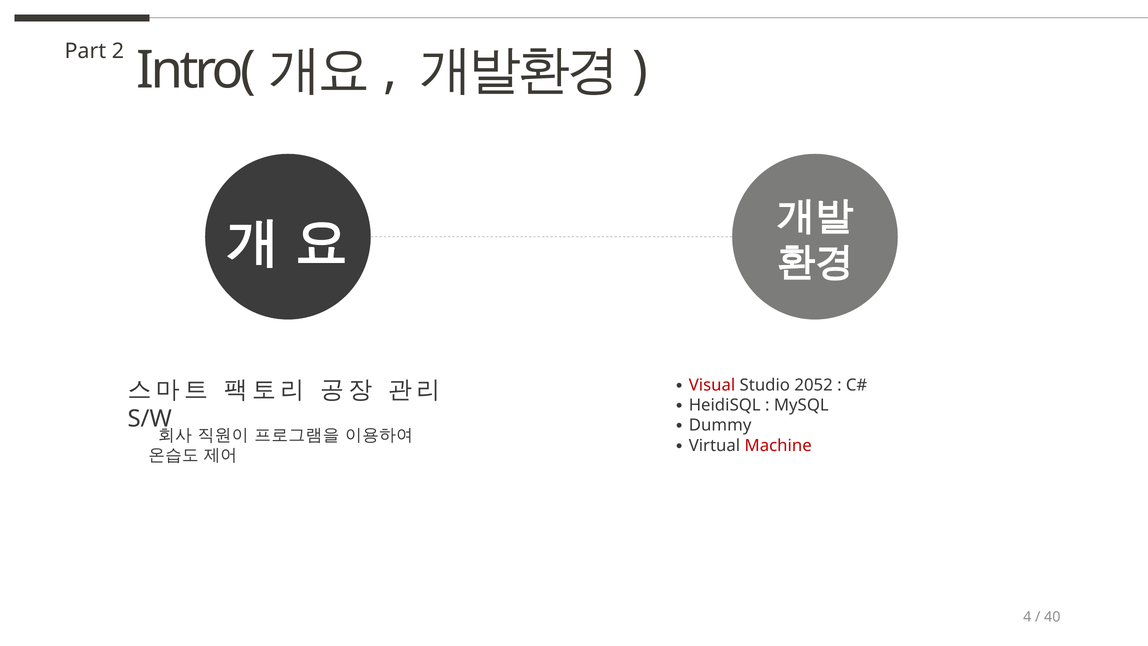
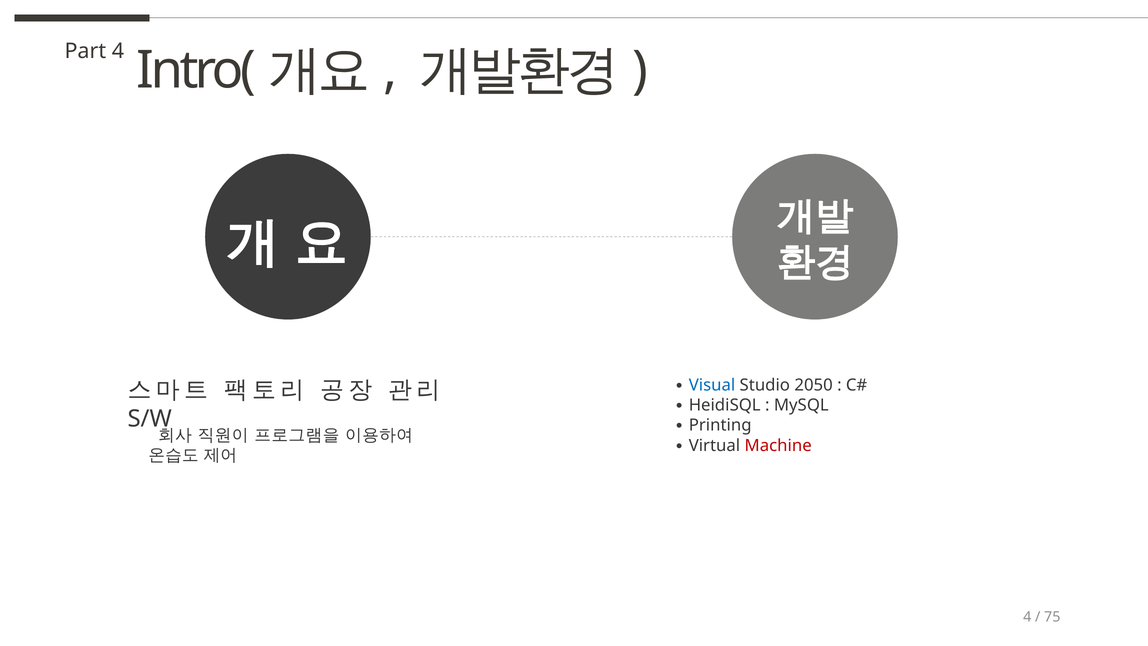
Part 2: 2 -> 4
Visual colour: red -> blue
2052: 2052 -> 2050
Dummy: Dummy -> Printing
40: 40 -> 75
